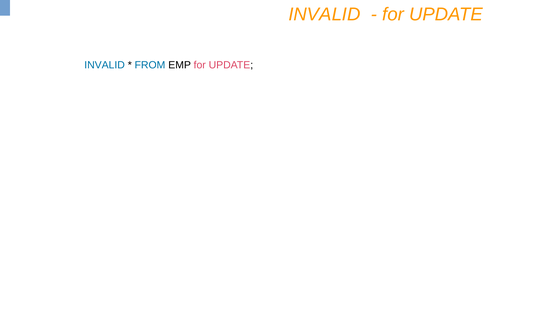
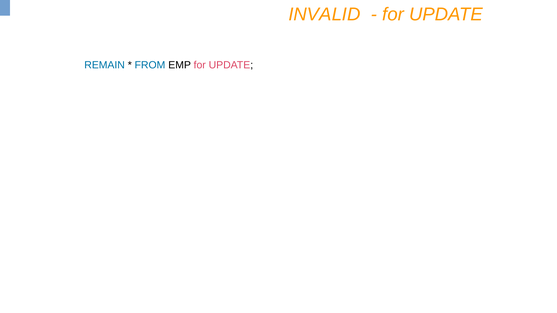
INVALID at (105, 65): INVALID -> REMAIN
